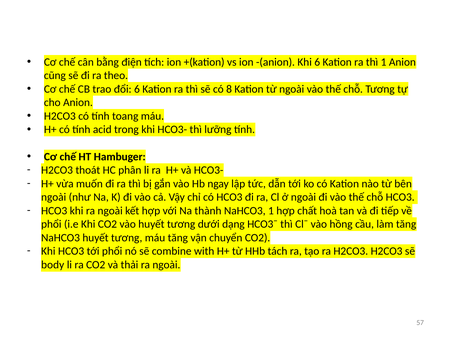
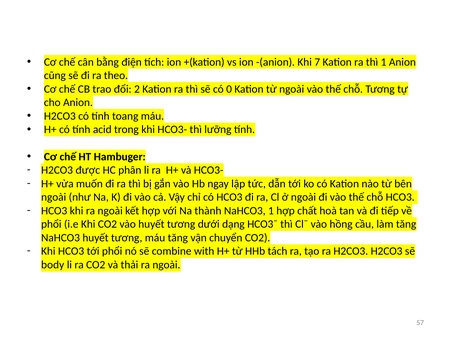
Khi 6: 6 -> 7
đổi 6: 6 -> 2
8: 8 -> 0
thoát: thoát -> được
